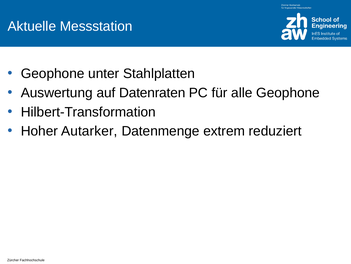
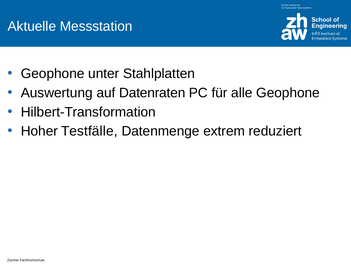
Autarker: Autarker -> Testfälle
